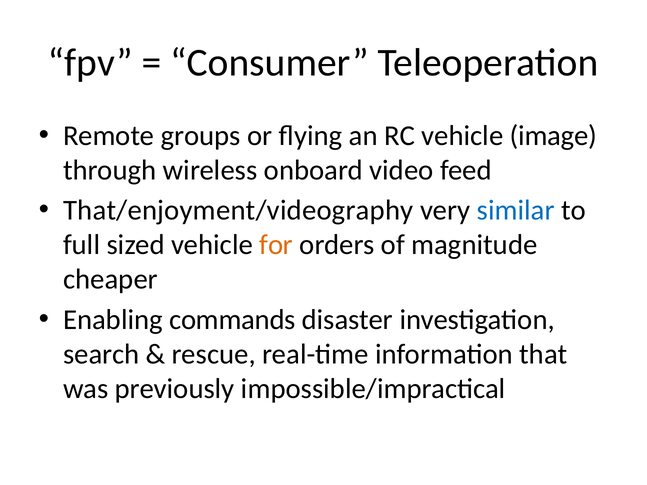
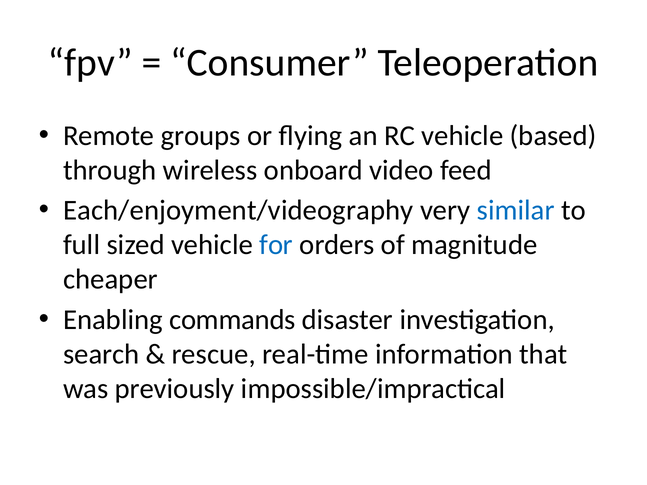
image: image -> based
That/enjoyment/videography: That/enjoyment/videography -> Each/enjoyment/videography
for colour: orange -> blue
